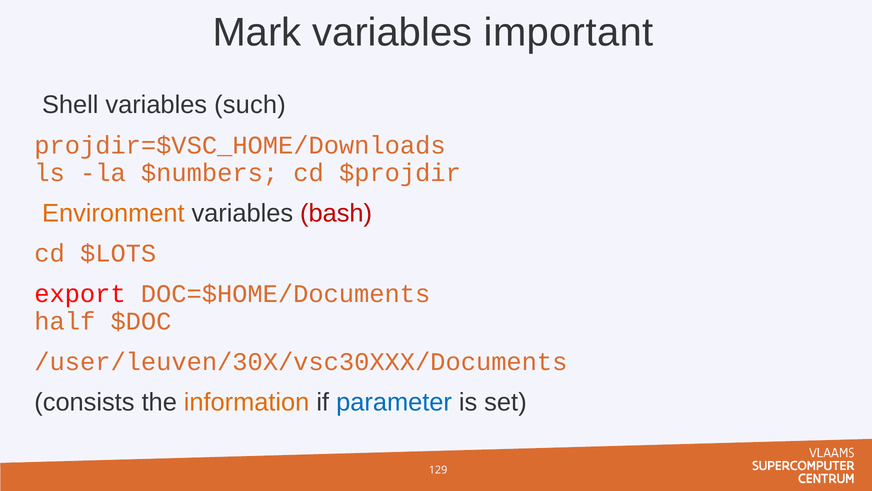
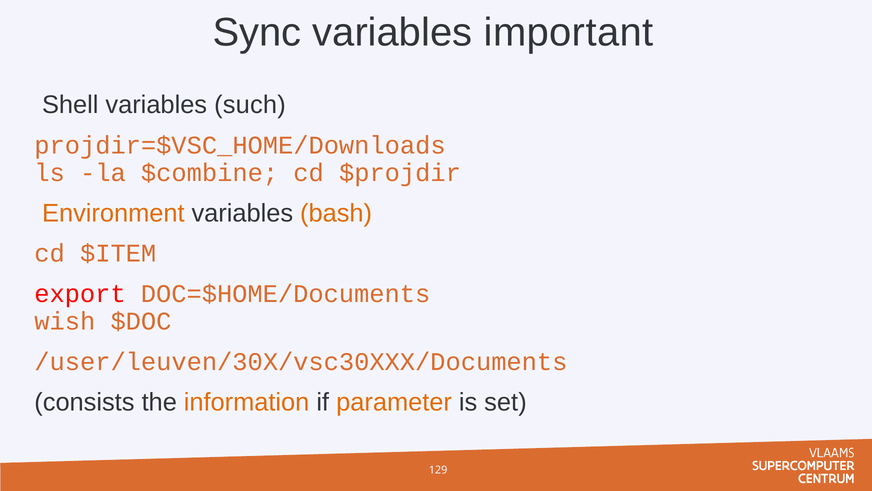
Mark: Mark -> Sync
$numbers: $numbers -> $combine
bash colour: red -> orange
$LOTS: $LOTS -> $ITEM
half: half -> wish
parameter colour: blue -> orange
